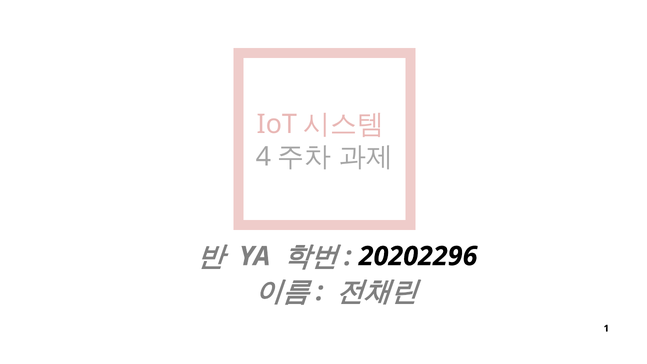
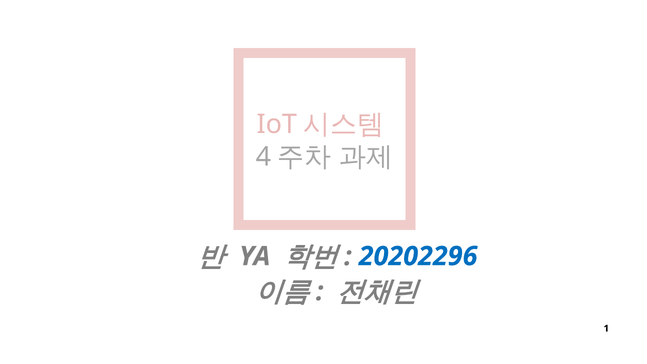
20202296 colour: black -> blue
